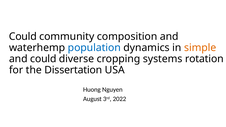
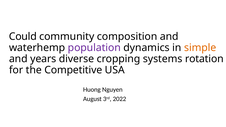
population colour: blue -> purple
and could: could -> years
Dissertation: Dissertation -> Competitive
